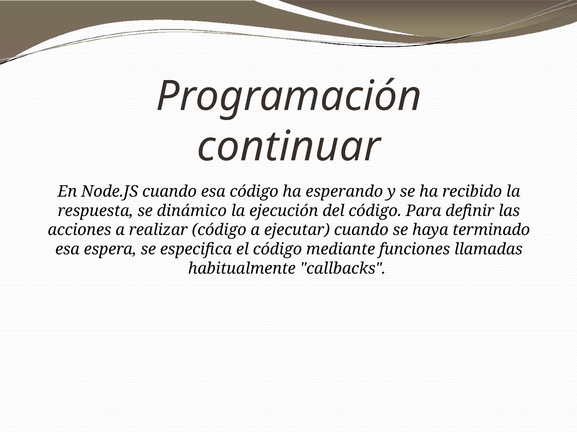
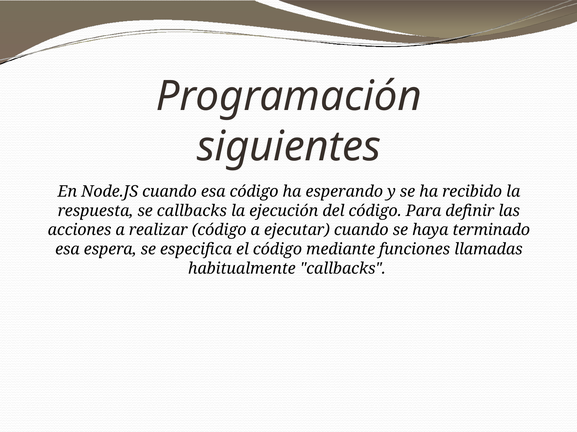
continuar: continuar -> siguientes
se dinámico: dinámico -> callbacks
